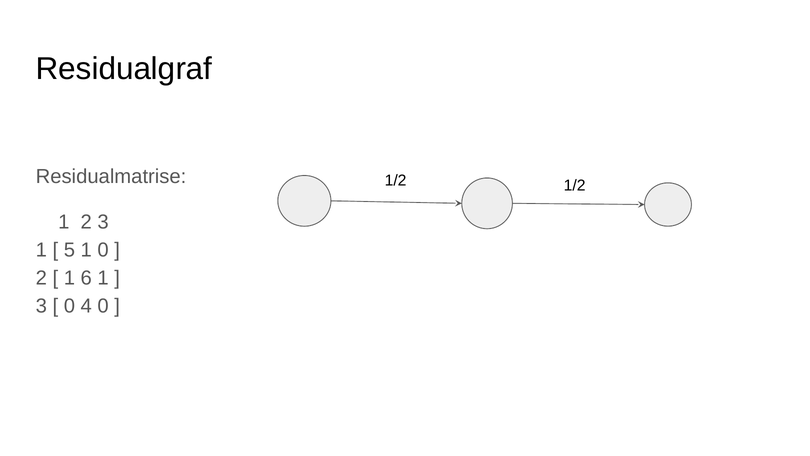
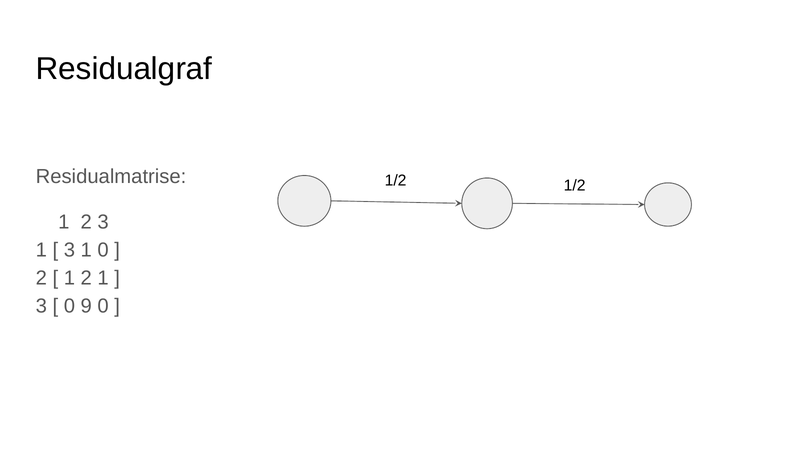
5 at (69, 250): 5 -> 3
6 at (86, 278): 6 -> 2
4: 4 -> 9
